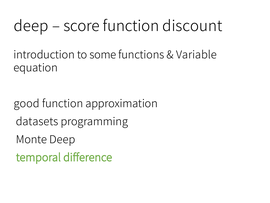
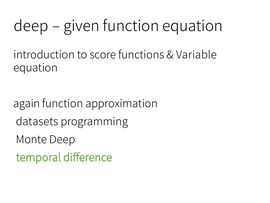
score: score -> given
function discount: discount -> equation
some: some -> score
good: good -> again
